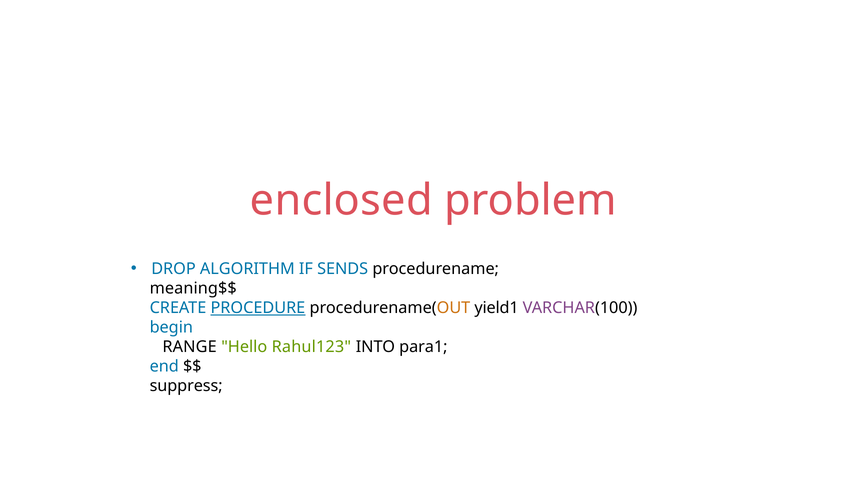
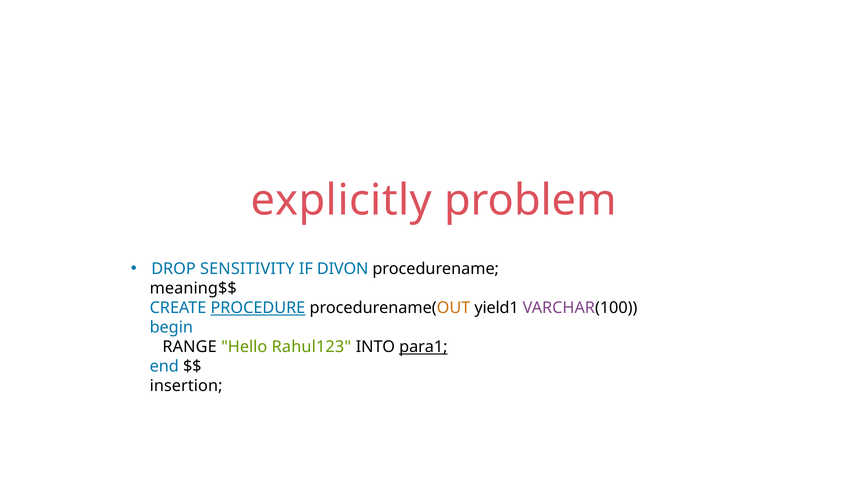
enclosed: enclosed -> explicitly
ALGORITHM: ALGORITHM -> SENSITIVITY
SENDS: SENDS -> DIVON
para1 underline: none -> present
suppress: suppress -> insertion
